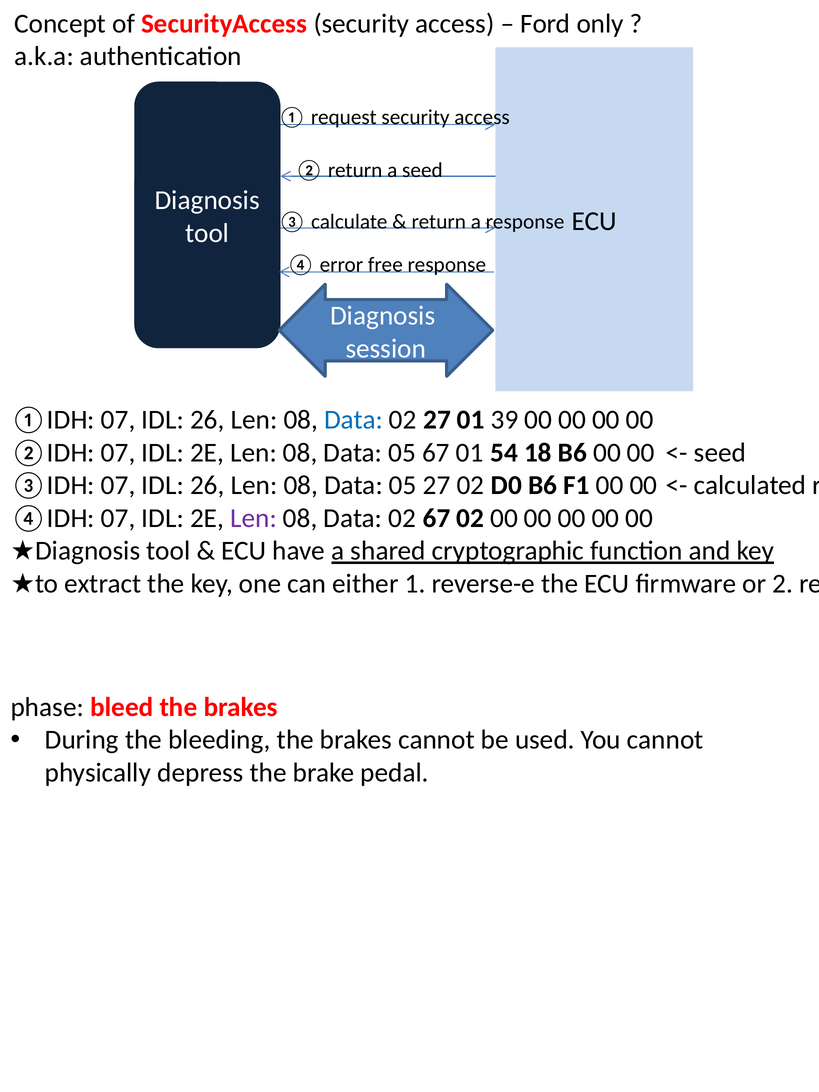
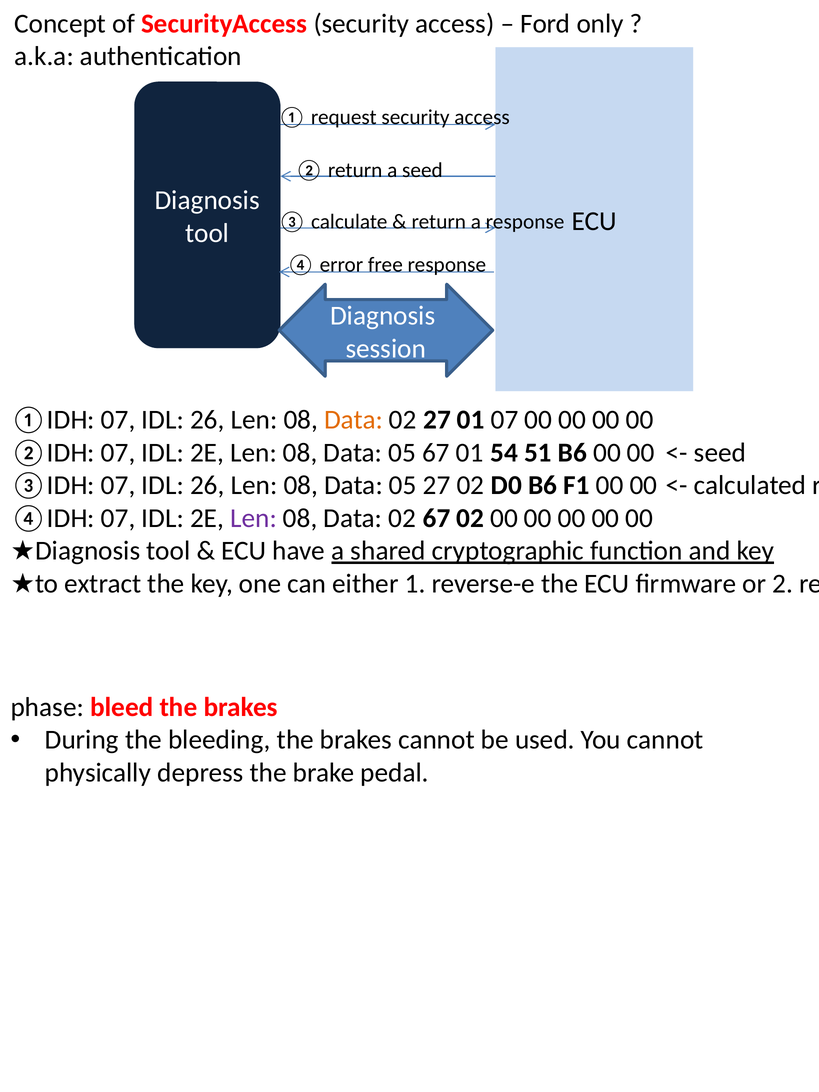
Data at (353, 420) colour: blue -> orange
01 39: 39 -> 07
18: 18 -> 51
